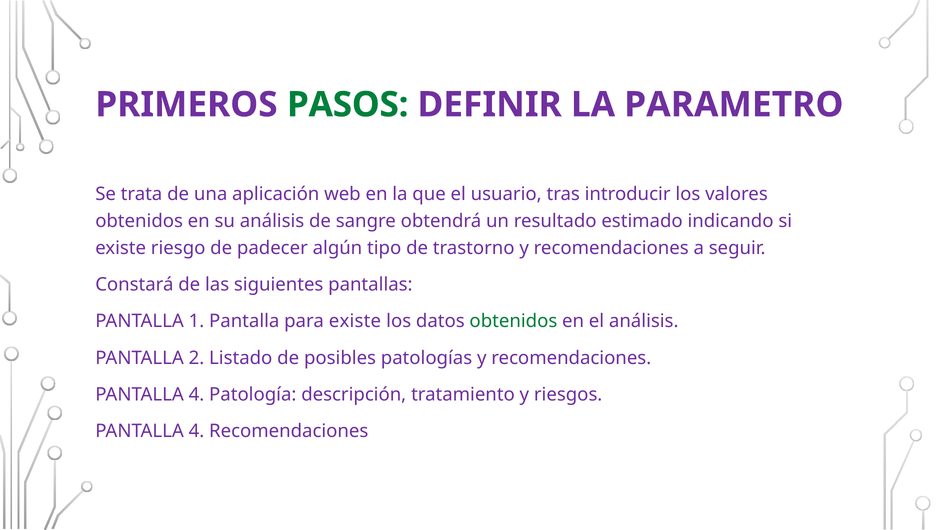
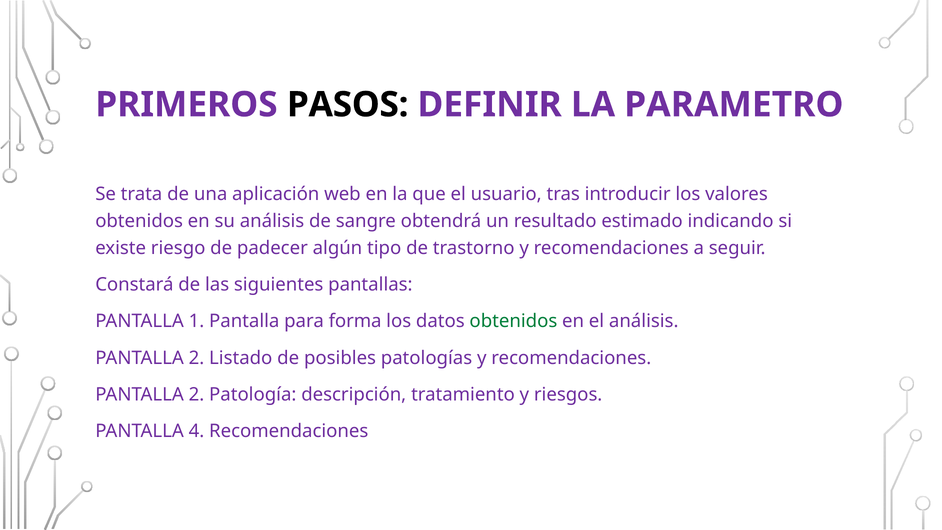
PASOS colour: green -> black
para existe: existe -> forma
4 at (197, 394): 4 -> 2
